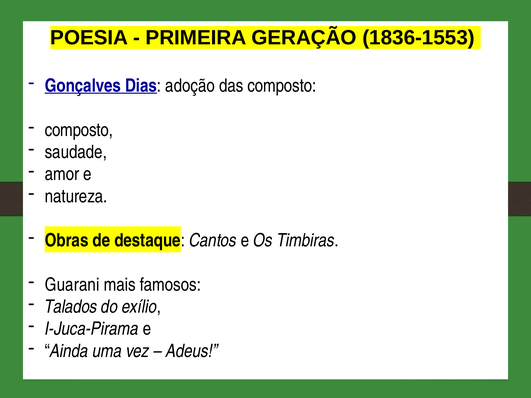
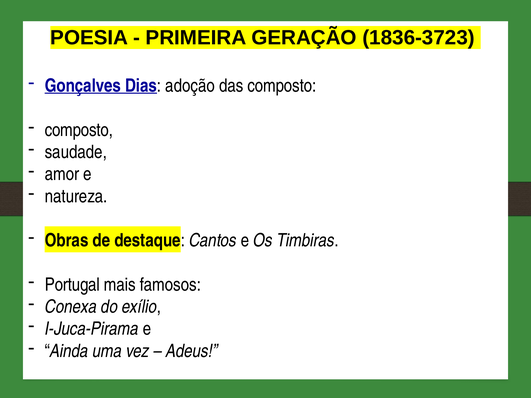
1836-1553: 1836-1553 -> 1836-3723
Guarani: Guarani -> Portugal
Talados: Talados -> Conexa
